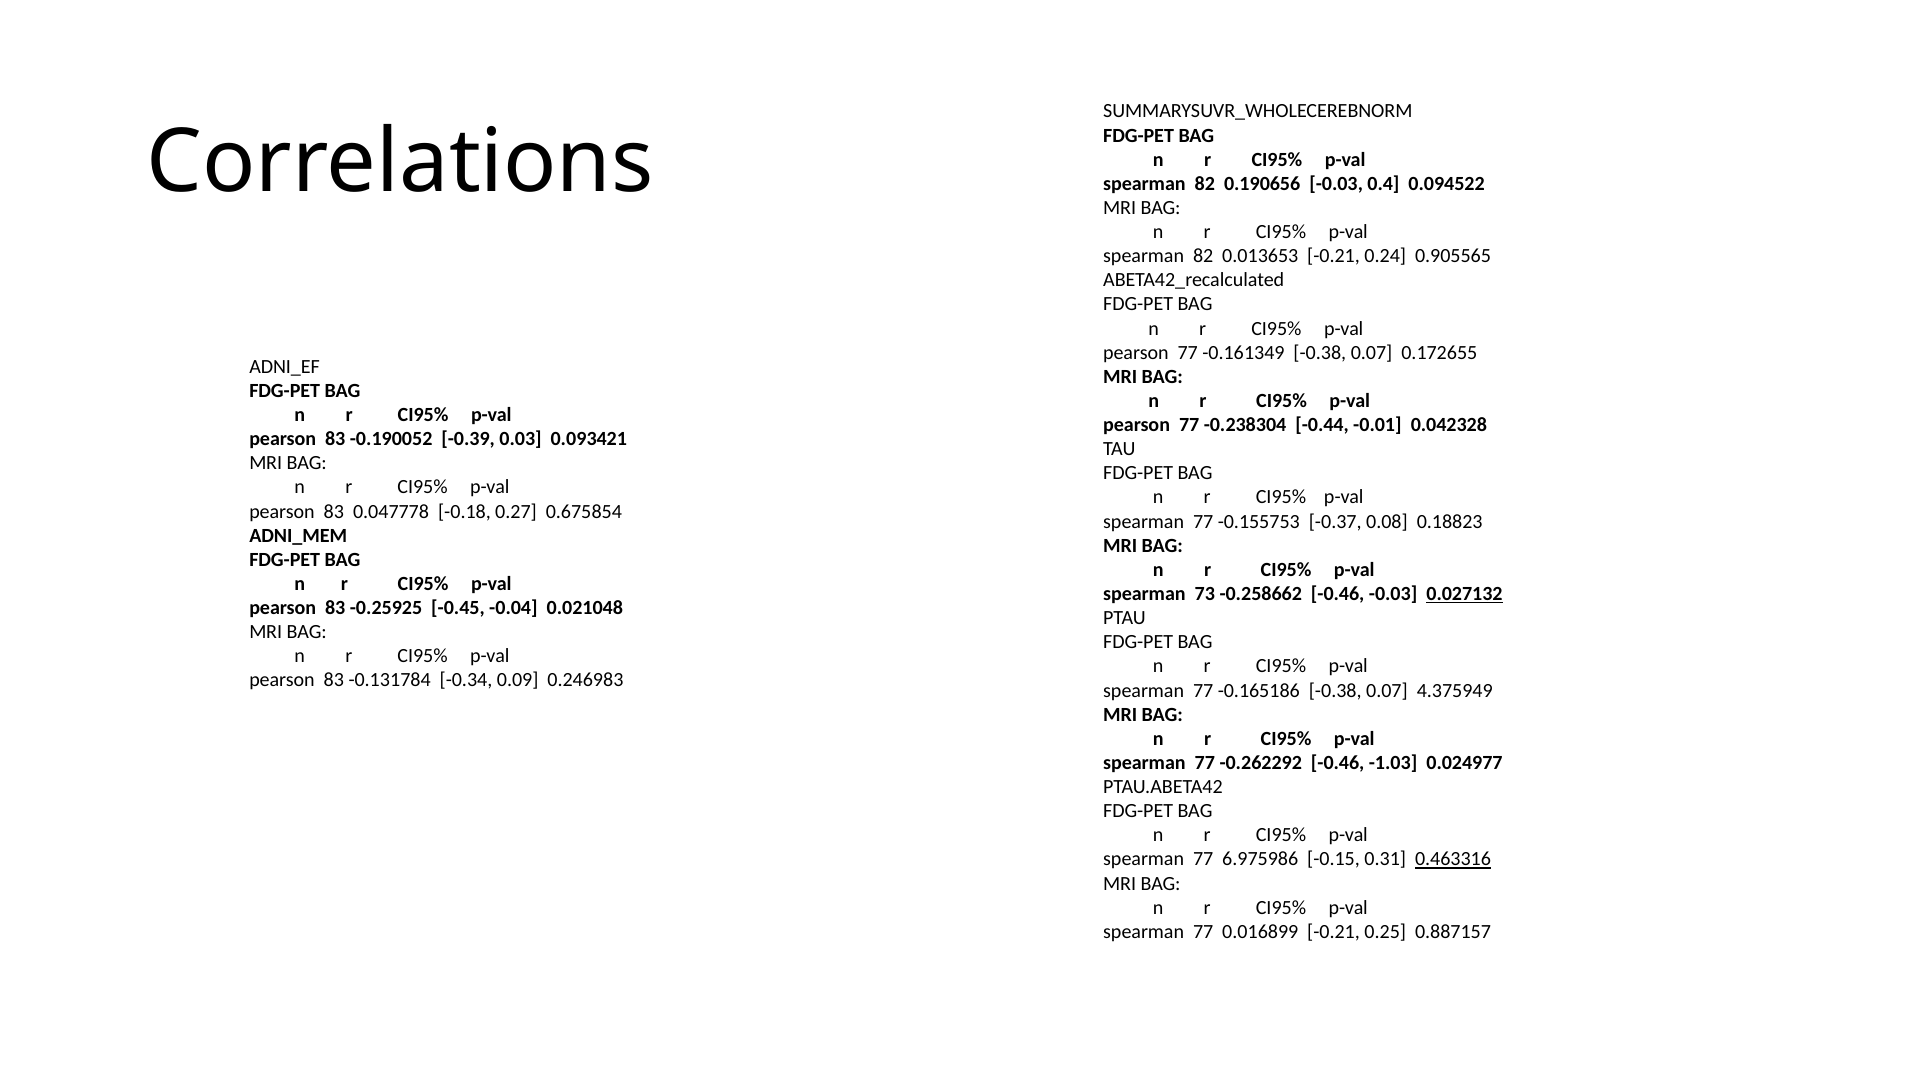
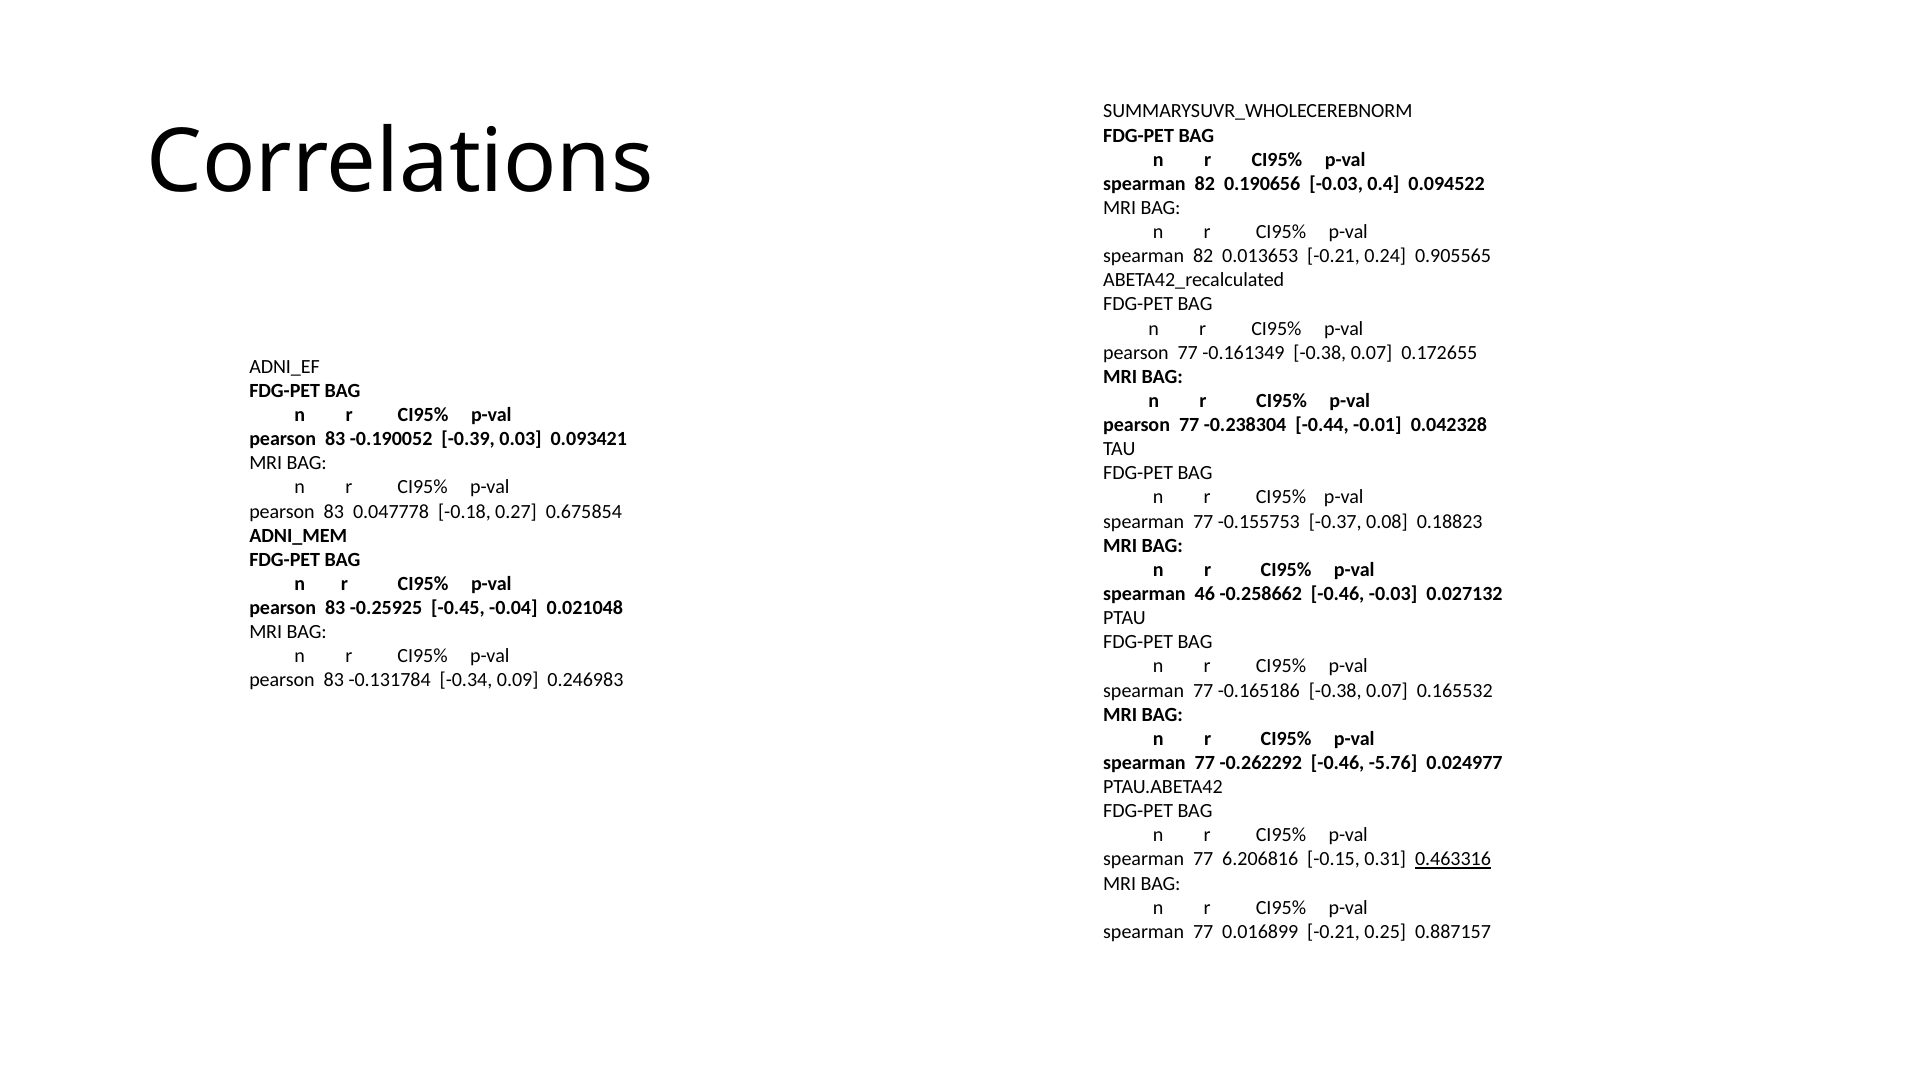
73: 73 -> 46
0.027132 underline: present -> none
4.375949: 4.375949 -> 0.165532
-1.03: -1.03 -> -5.76
6.975986: 6.975986 -> 6.206816
